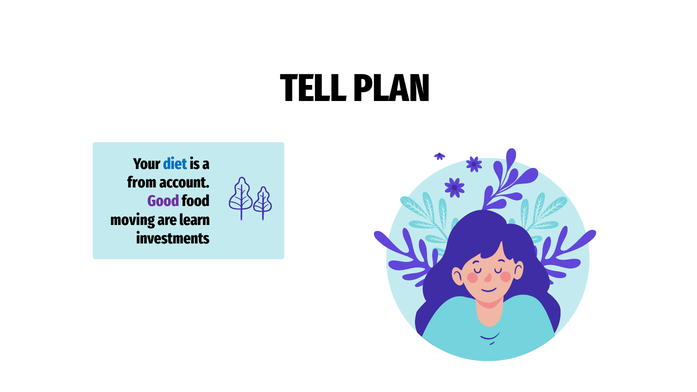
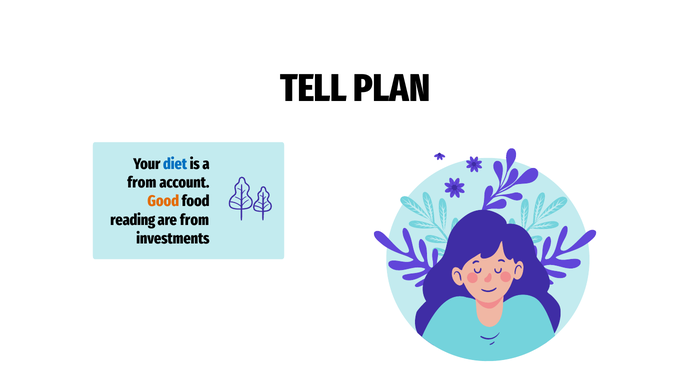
Good colour: purple -> orange
moving: moving -> reading
are learn: learn -> from
